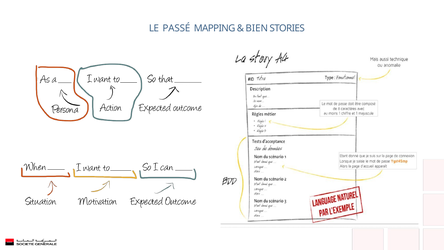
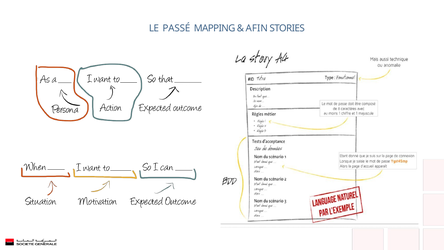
BIEN: BIEN -> AFIN
